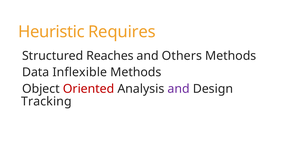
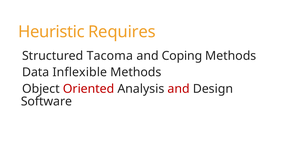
Reaches: Reaches -> Tacoma
Others: Others -> Coping
and at (179, 89) colour: purple -> red
Tracking: Tracking -> Software
